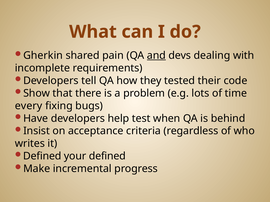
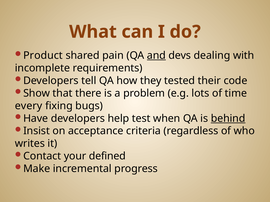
Gherkin: Gherkin -> Product
behind underline: none -> present
Defined at (42, 156): Defined -> Contact
